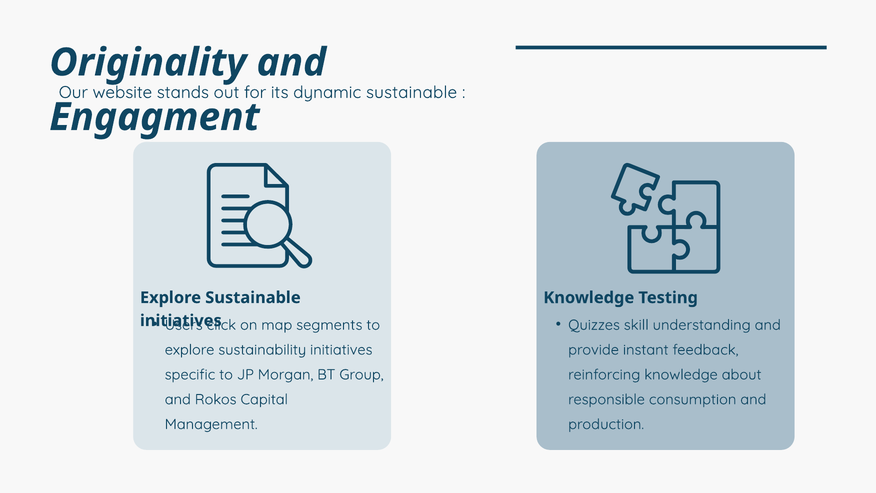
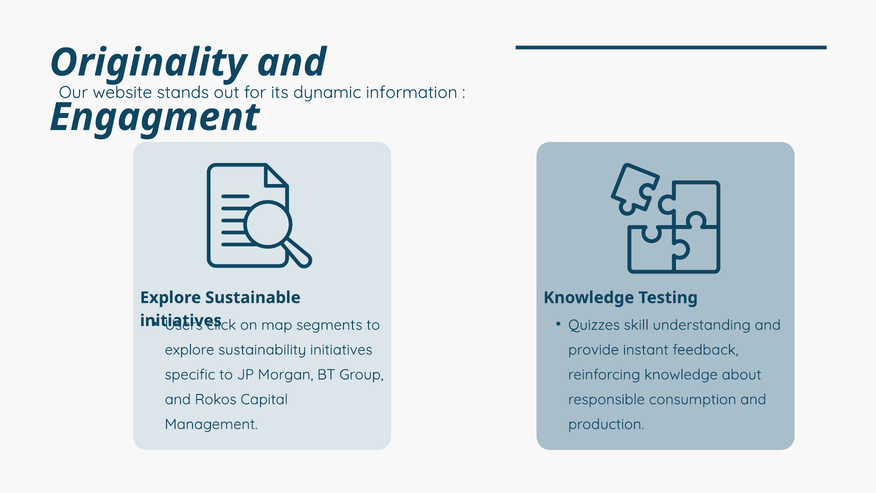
dynamic sustainable: sustainable -> information
